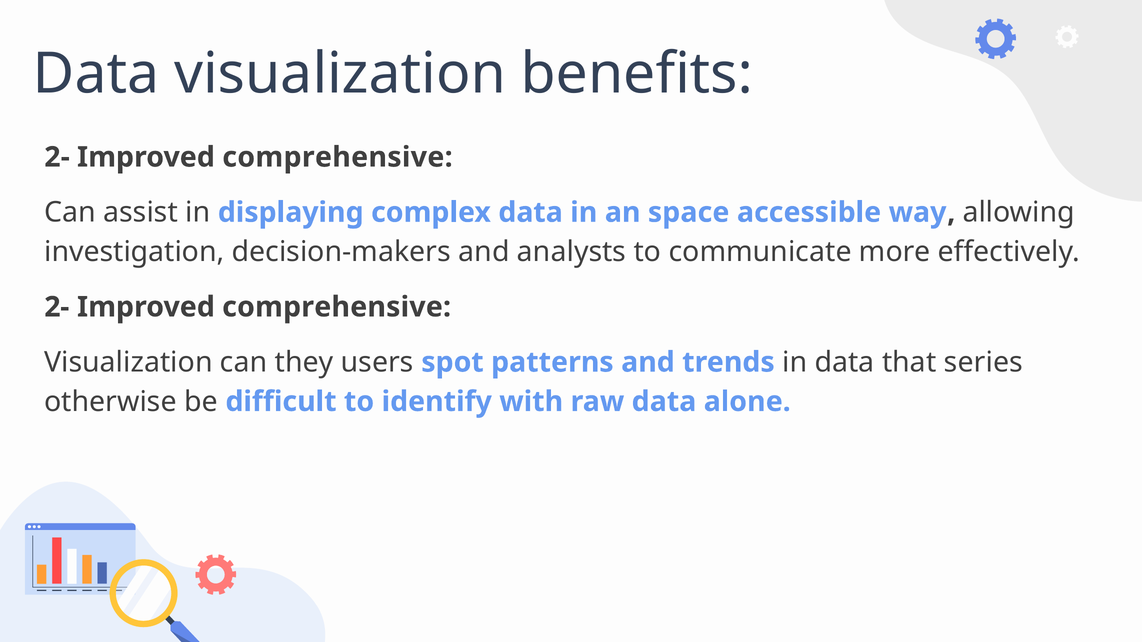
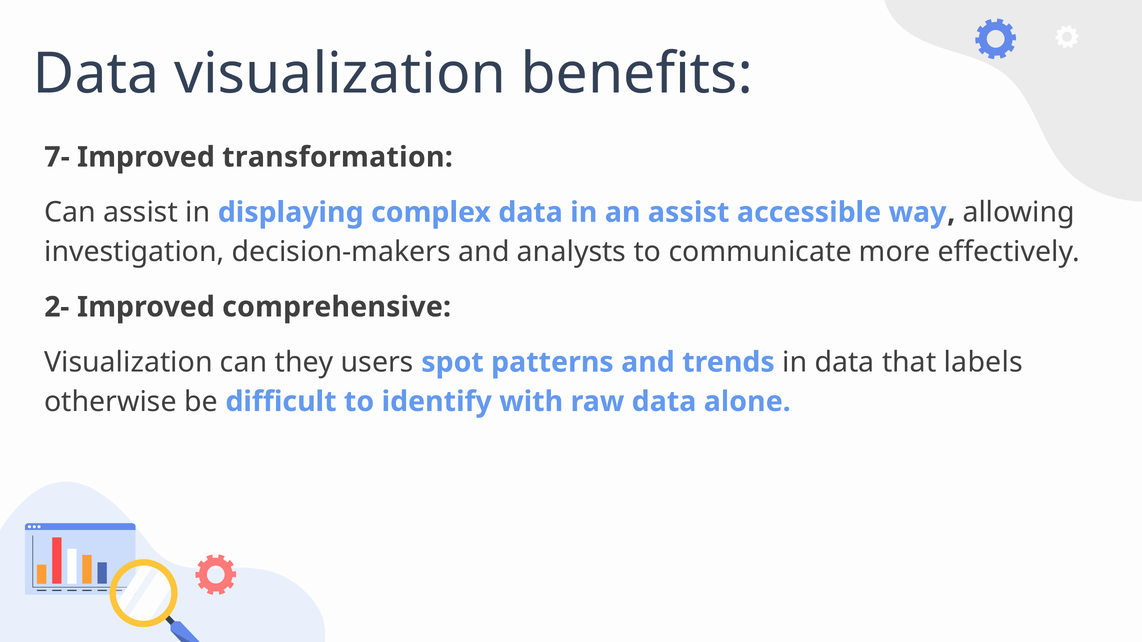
2- at (57, 157): 2- -> 7-
comprehensive at (337, 157): comprehensive -> transformation
an space: space -> assist
series: series -> labels
